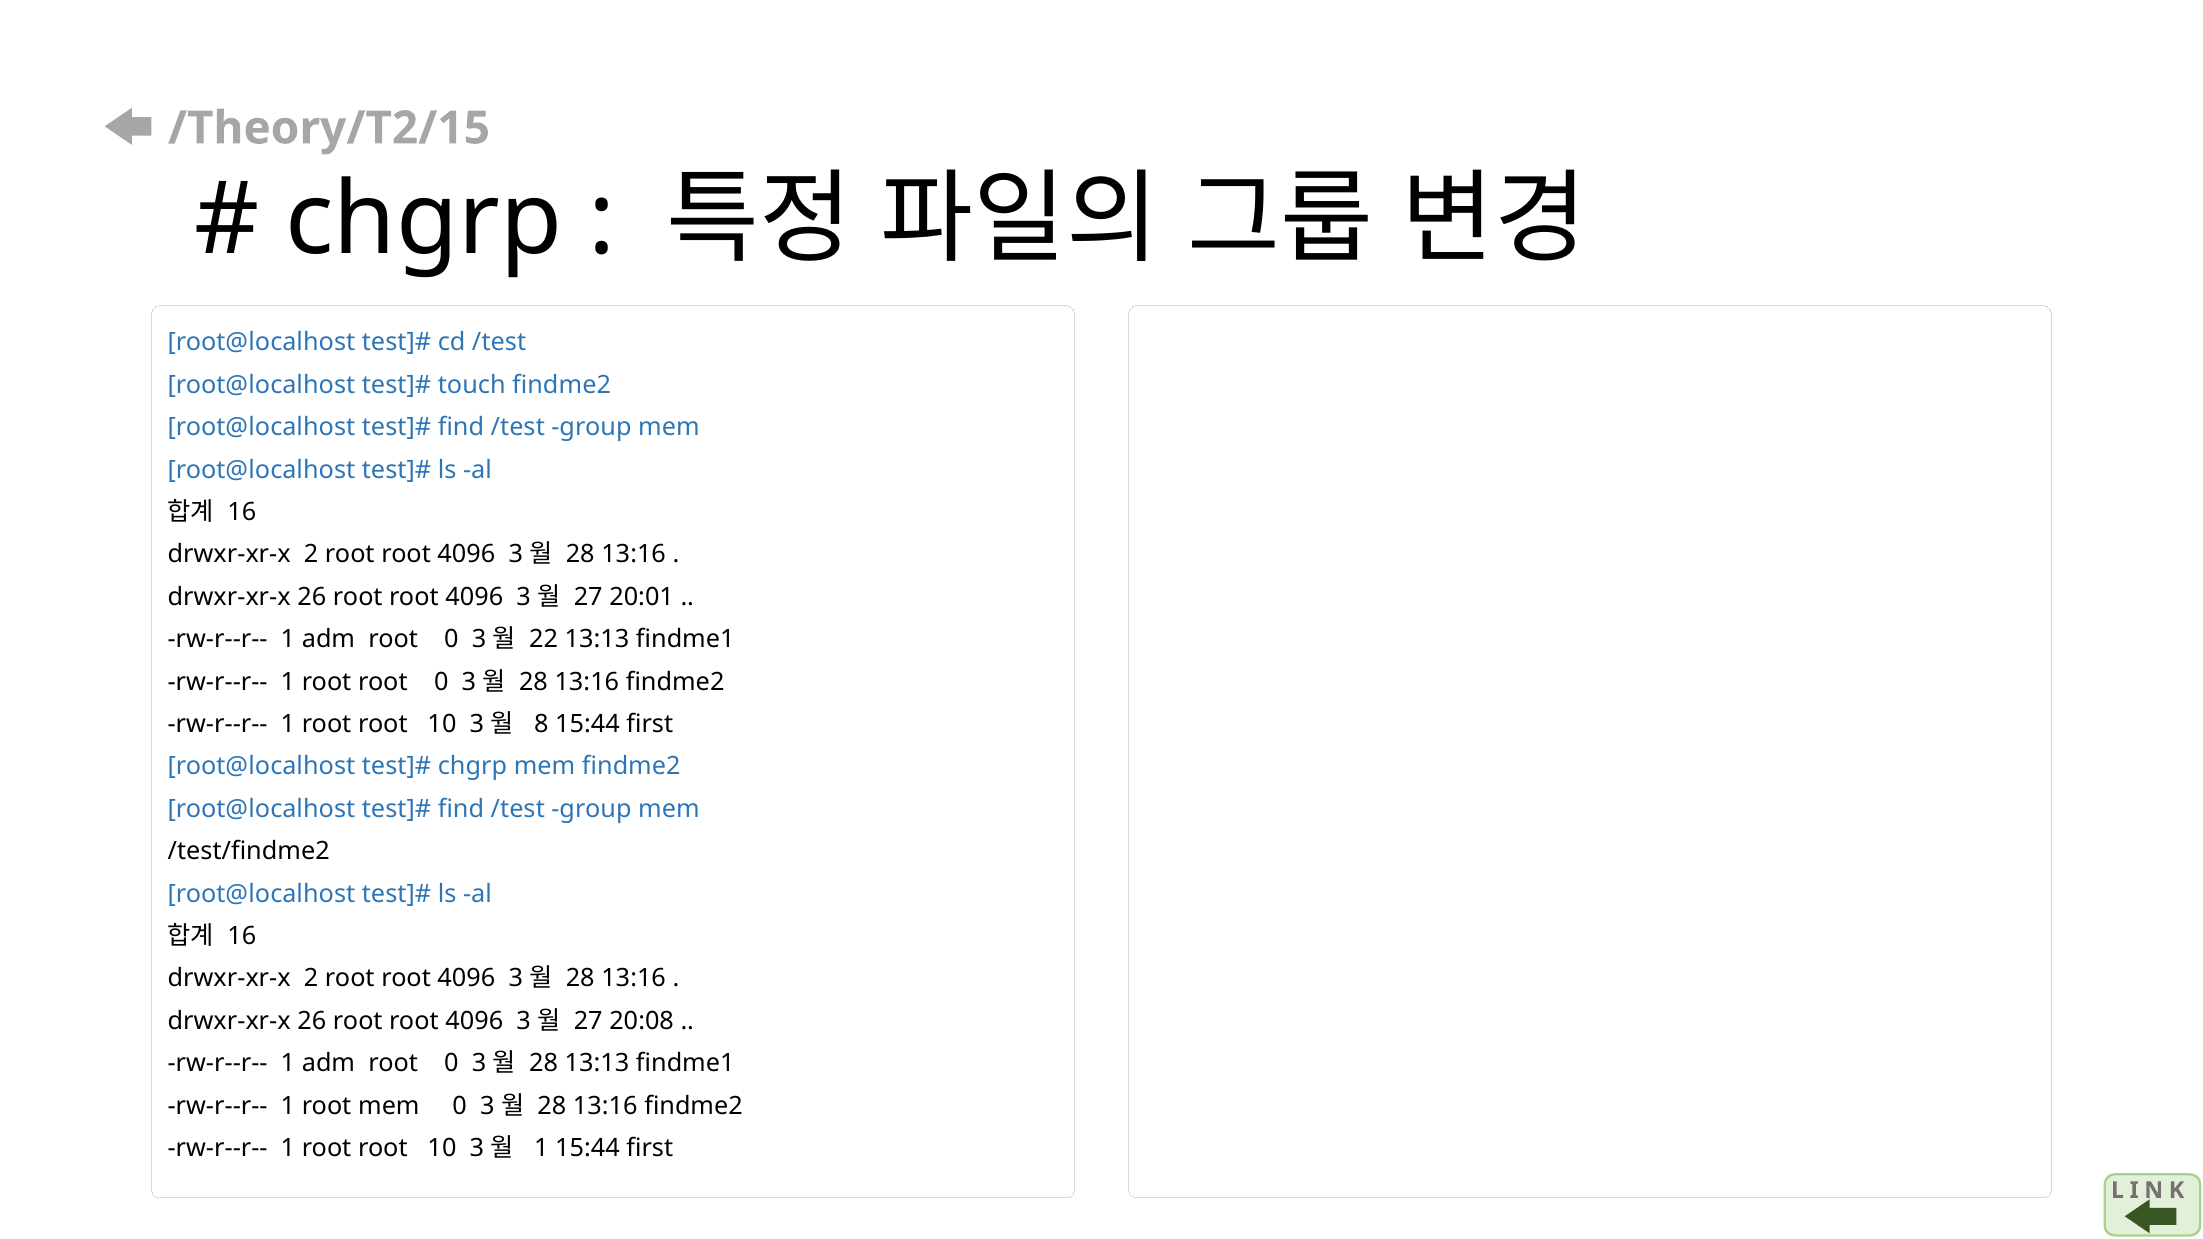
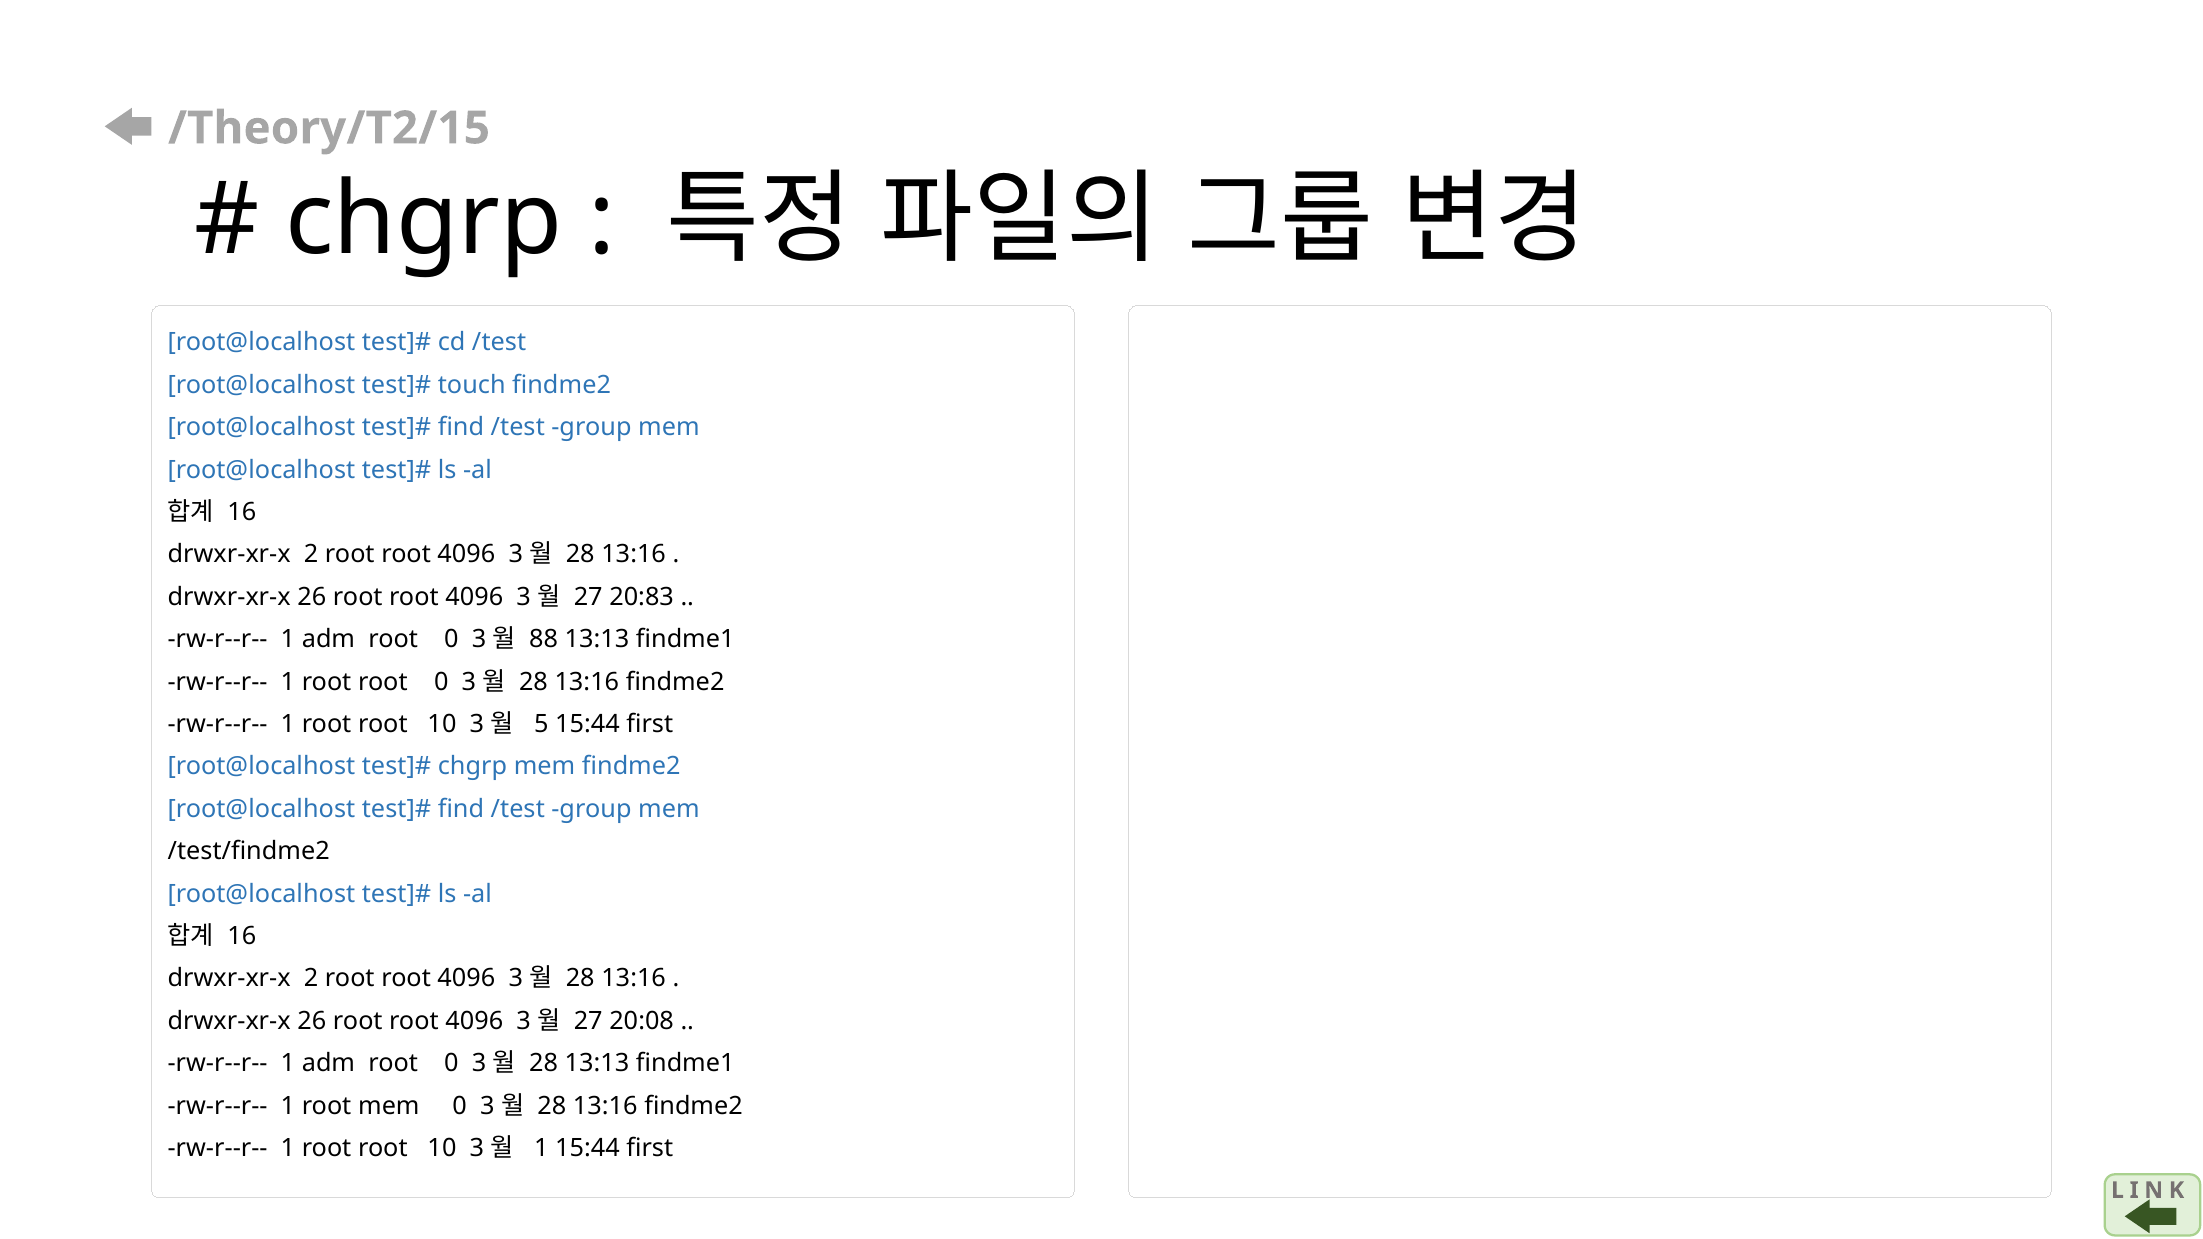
20:01: 20:01 -> 20:83
22: 22 -> 88
8: 8 -> 5
